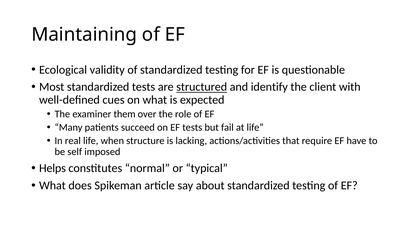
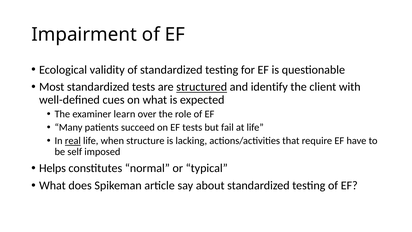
Maintaining: Maintaining -> Impairment
them: them -> learn
real underline: none -> present
